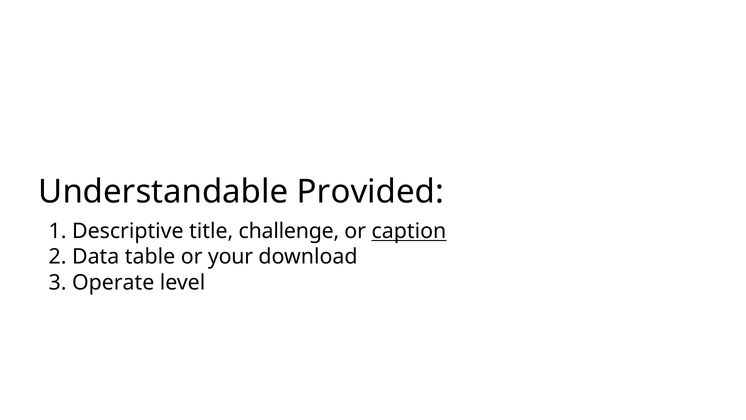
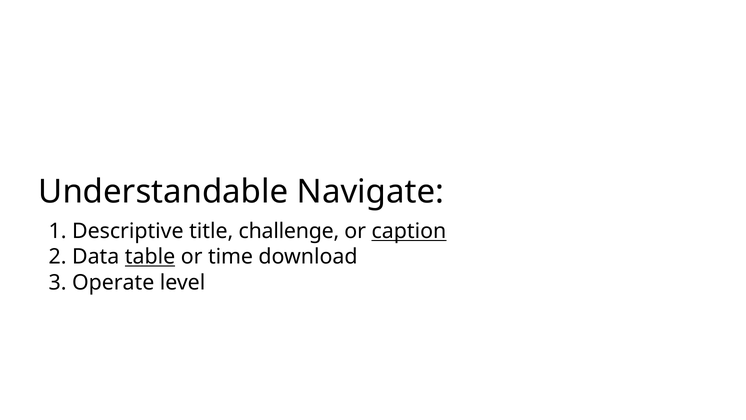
Provided: Provided -> Navigate
table underline: none -> present
your: your -> time
